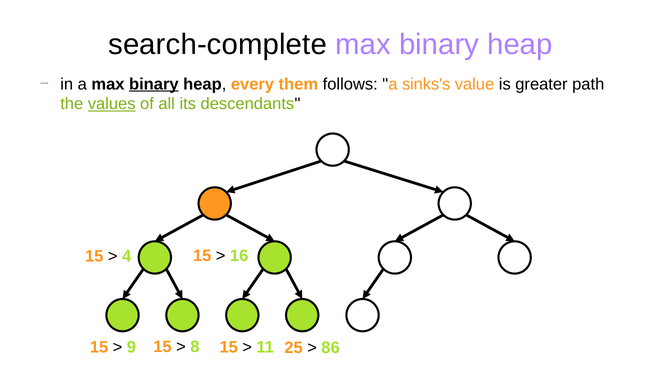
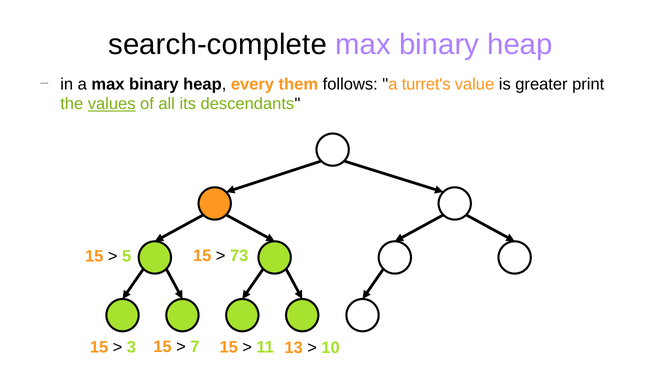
binary at (154, 84) underline: present -> none
sinks's: sinks's -> turret's
path: path -> print
16: 16 -> 73
4 at (127, 256): 4 -> 5
9 at (131, 347): 9 -> 3
8 at (195, 346): 8 -> 7
25: 25 -> 13
86: 86 -> 10
